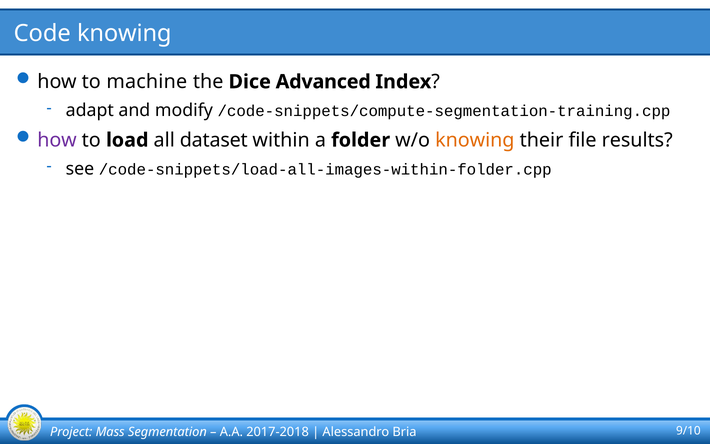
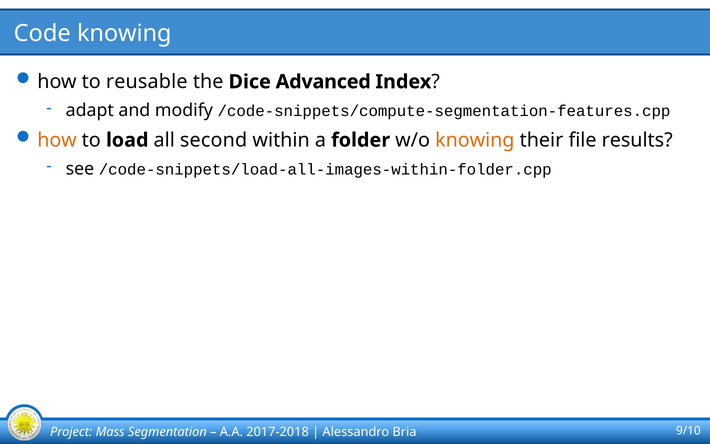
machine: machine -> reusable
/code-snippets/compute-segmentation-training.cpp: /code-snippets/compute-segmentation-training.cpp -> /code-snippets/compute-segmentation-features.cpp
how at (57, 140) colour: purple -> orange
dataset: dataset -> second
